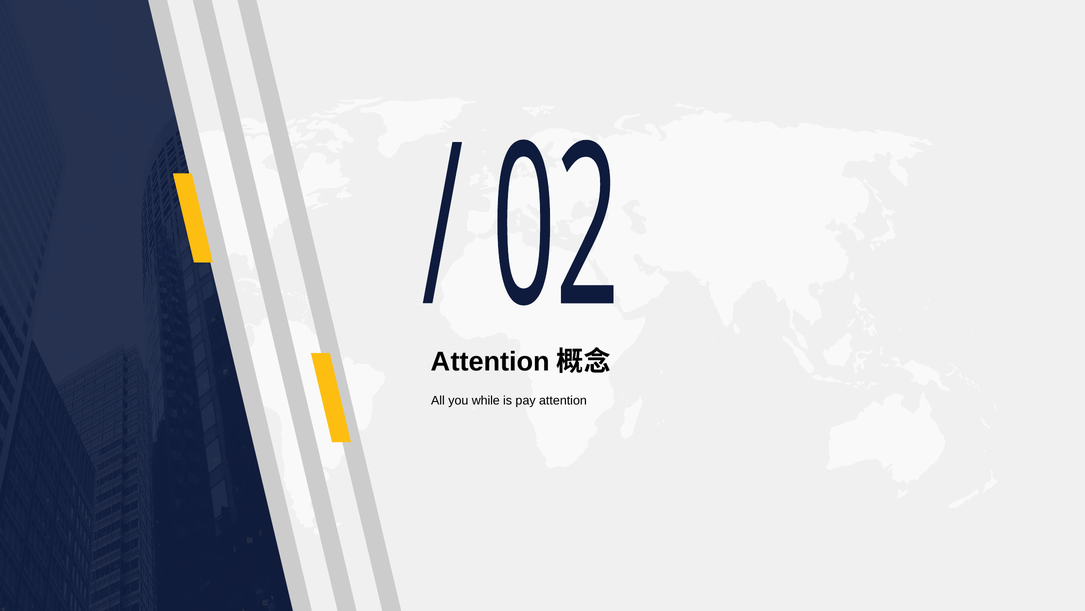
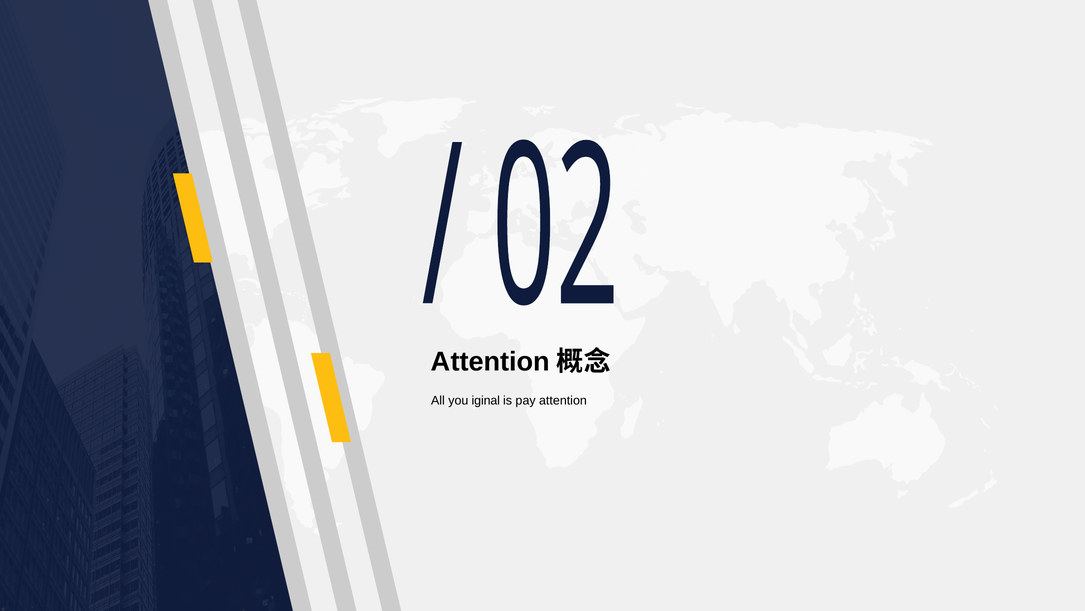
while: while -> iginal
